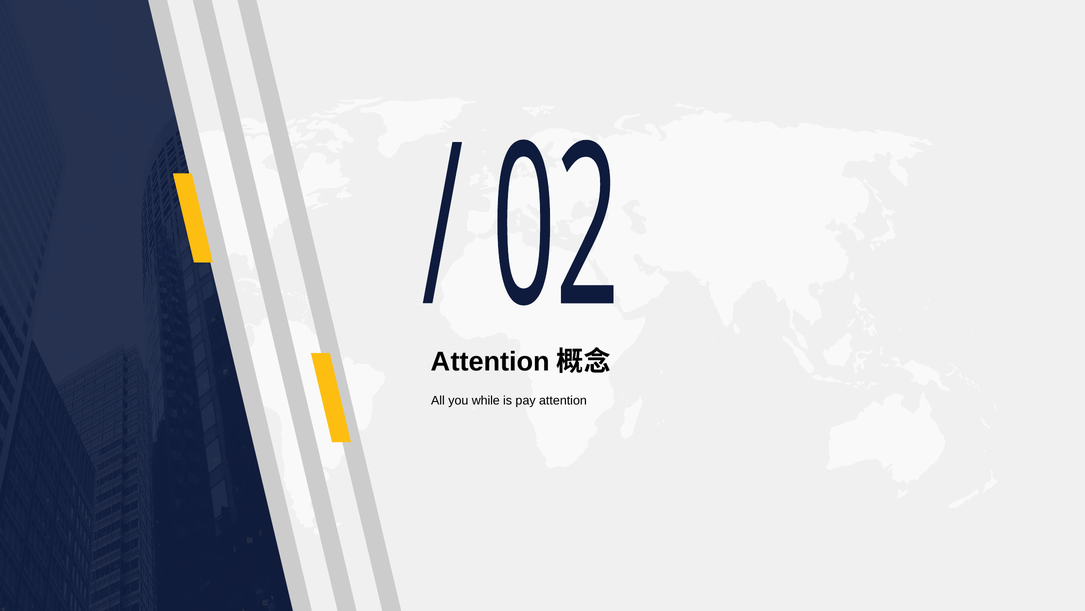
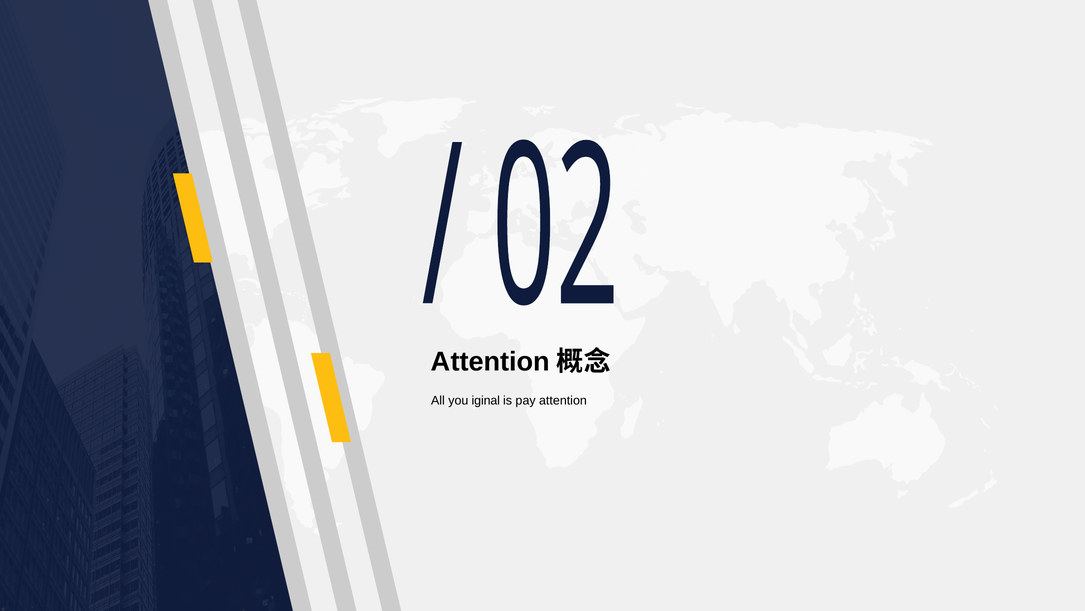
while: while -> iginal
